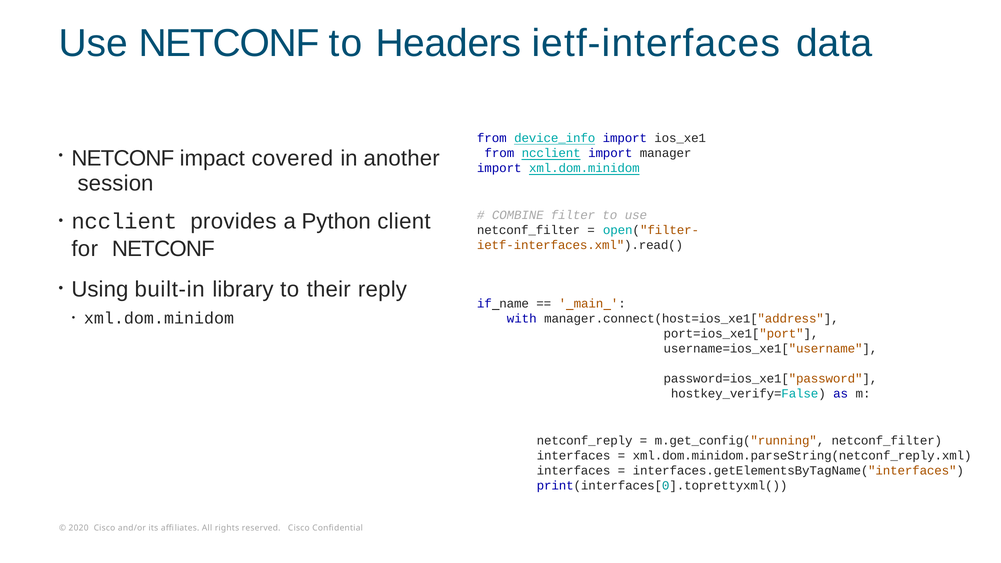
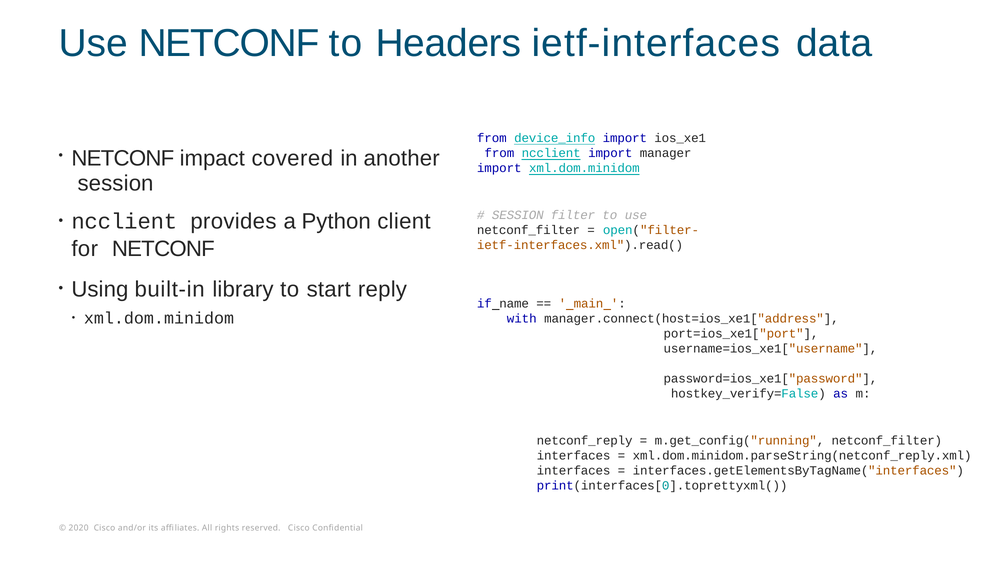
COMBINE at (518, 215): COMBINE -> SESSION
their: their -> start
